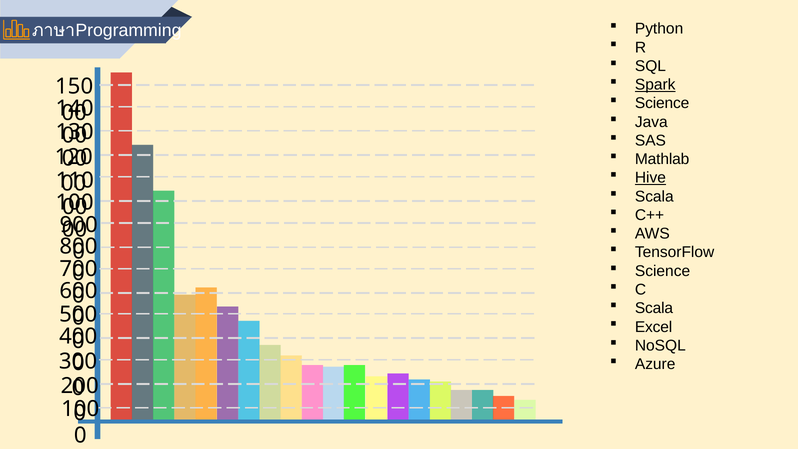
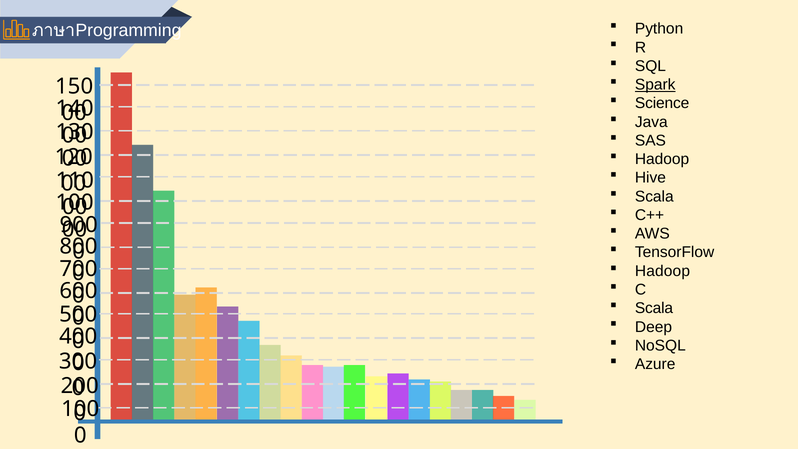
Mathlab at (662, 159): Mathlab -> Hadoop
Hive underline: present -> none
Science at (663, 271): Science -> Hadoop
Excel: Excel -> Deep
